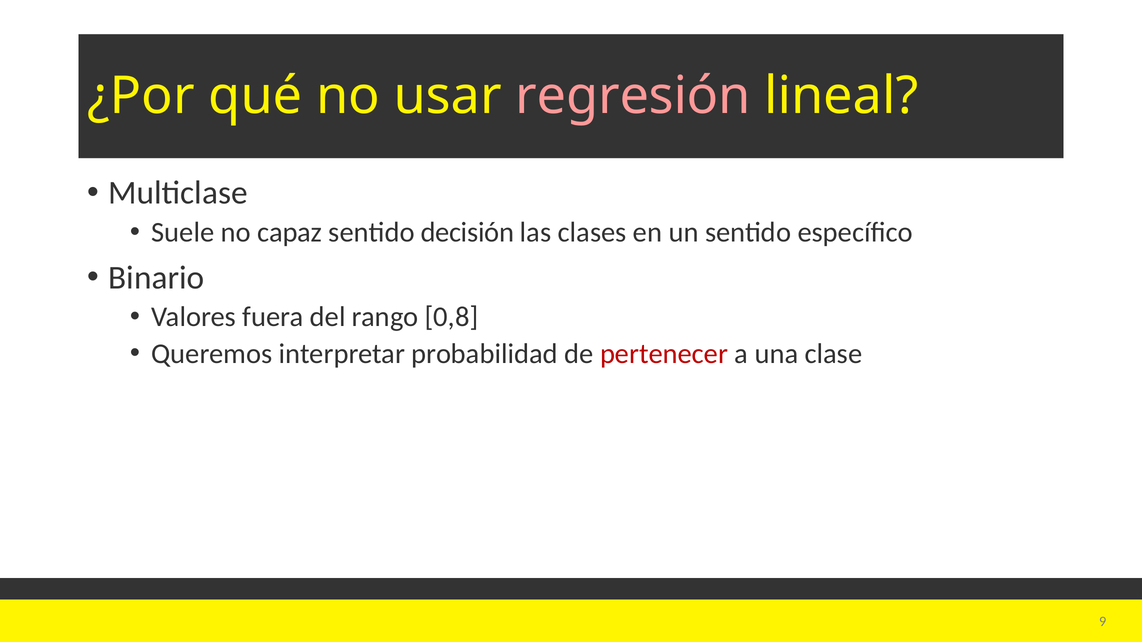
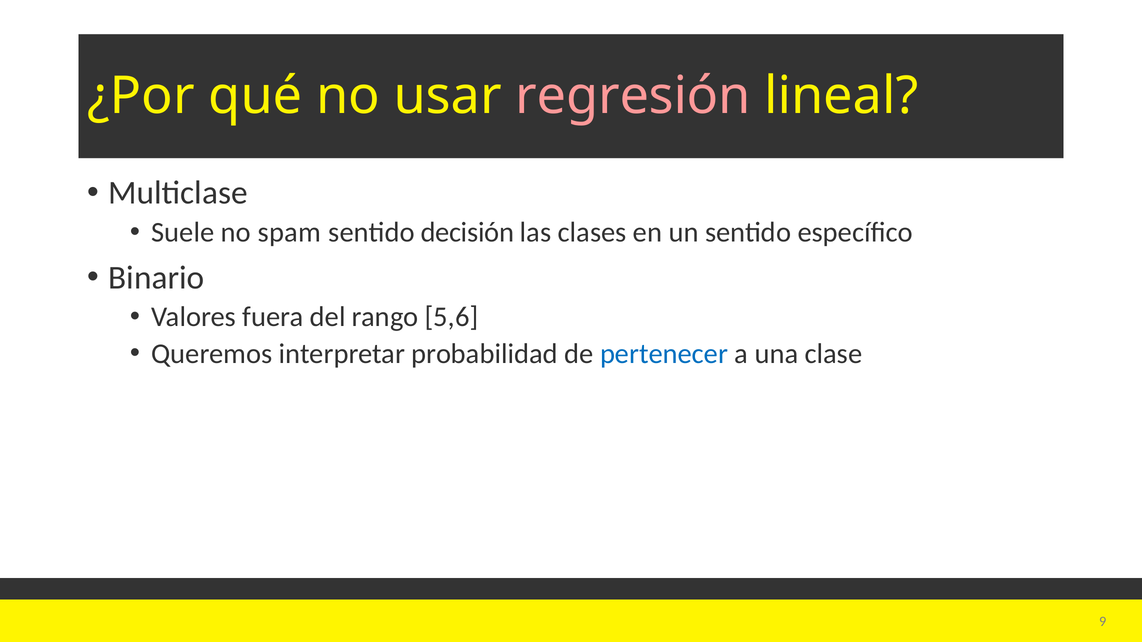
capaz: capaz -> spam
0,8: 0,8 -> 5,6
pertenecer colour: red -> blue
